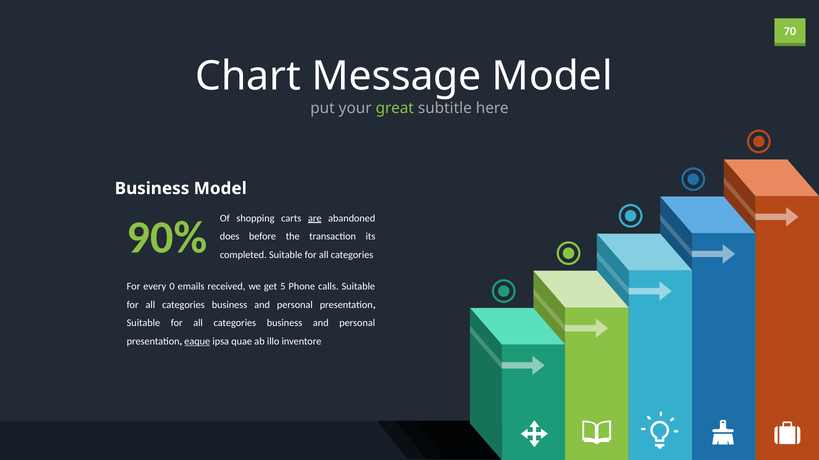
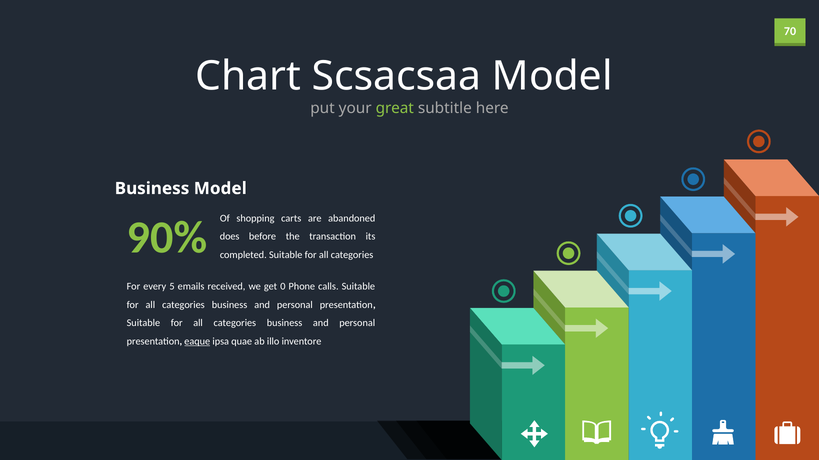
Message: Message -> Scsacsaa
are underline: present -> none
0: 0 -> 5
5: 5 -> 0
